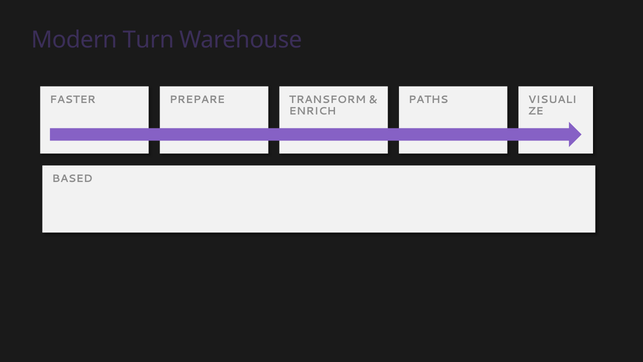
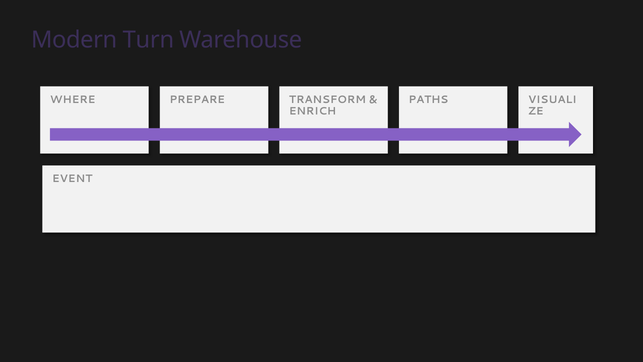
FASTER: FASTER -> WHERE
BASED: BASED -> EVENT
